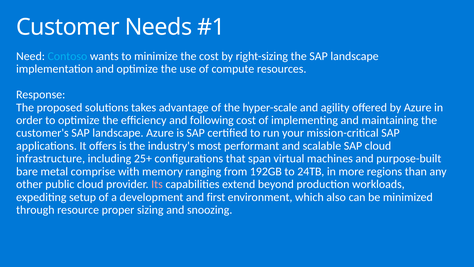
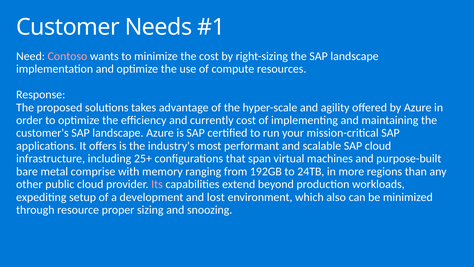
Contoso colour: light blue -> pink
following: following -> currently
first: first -> lost
